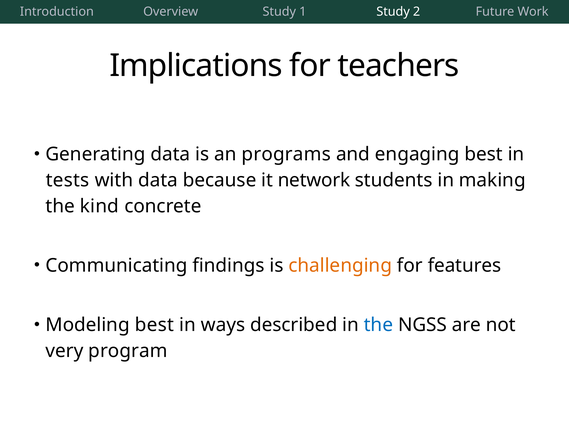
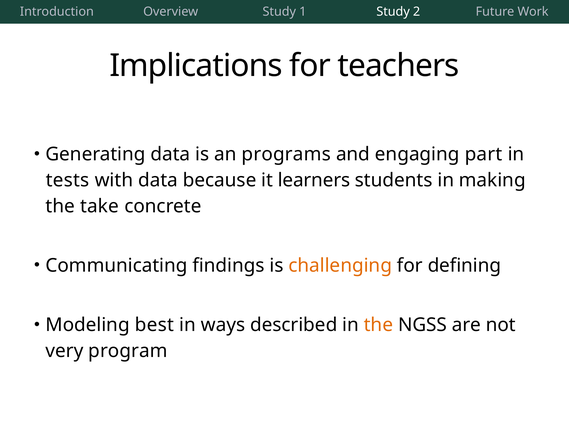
engaging best: best -> part
network: network -> learners
kind: kind -> take
features: features -> defining
the at (378, 325) colour: blue -> orange
